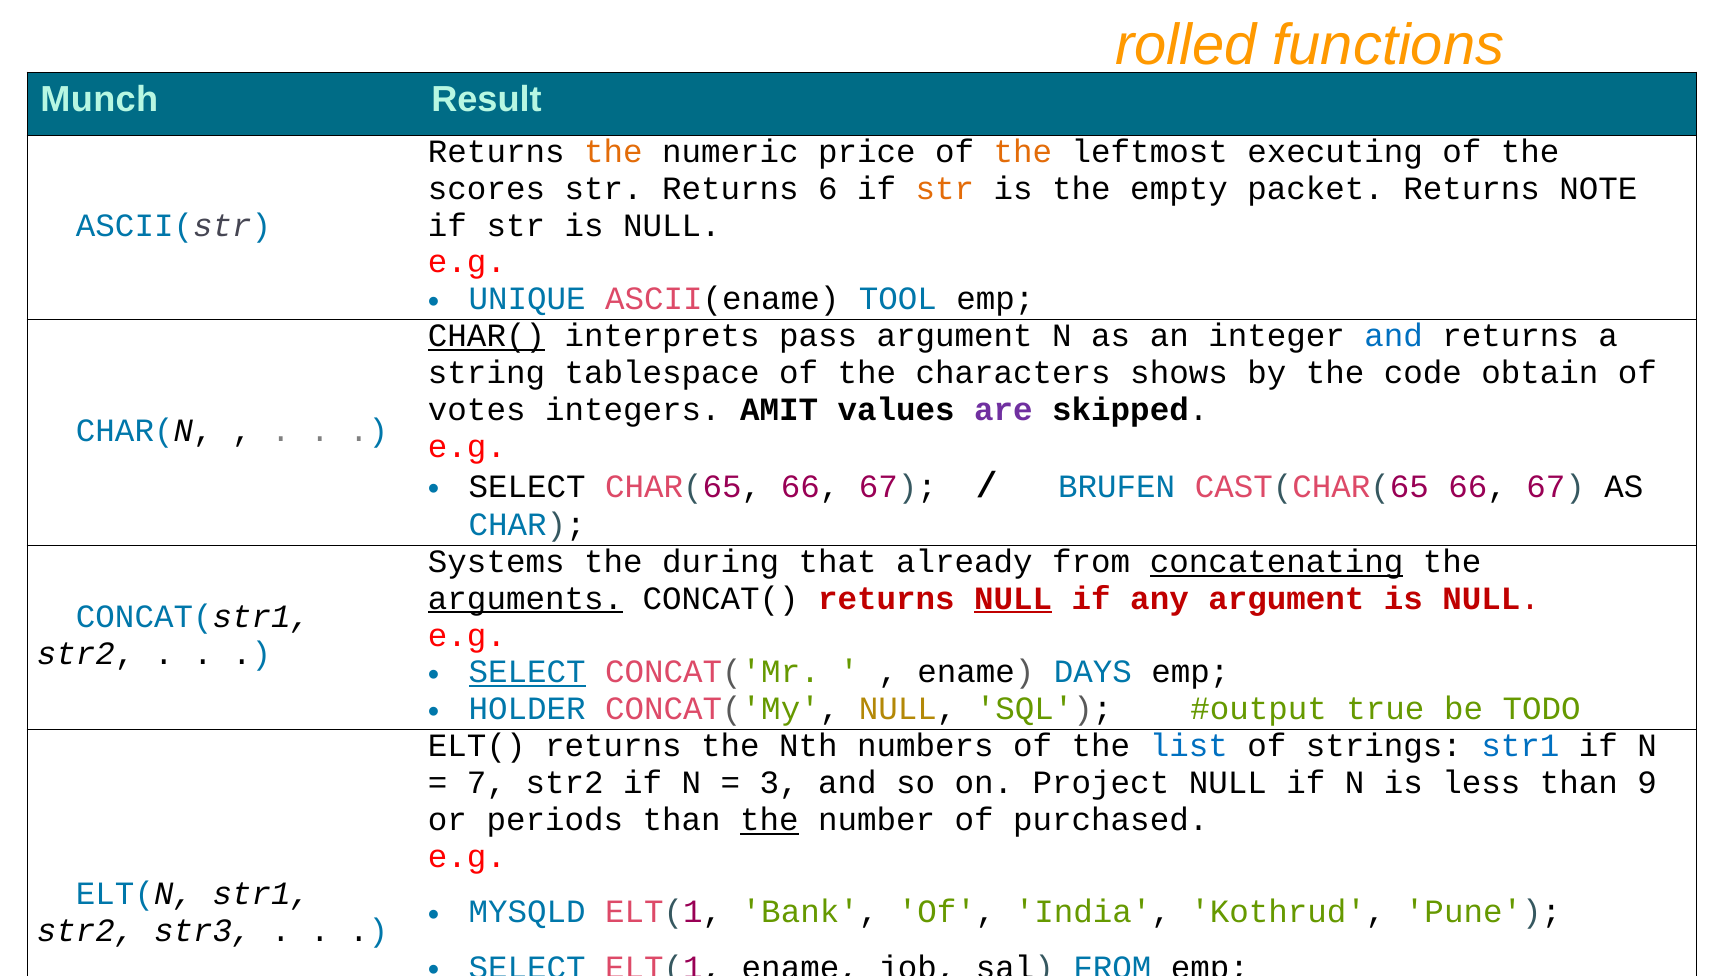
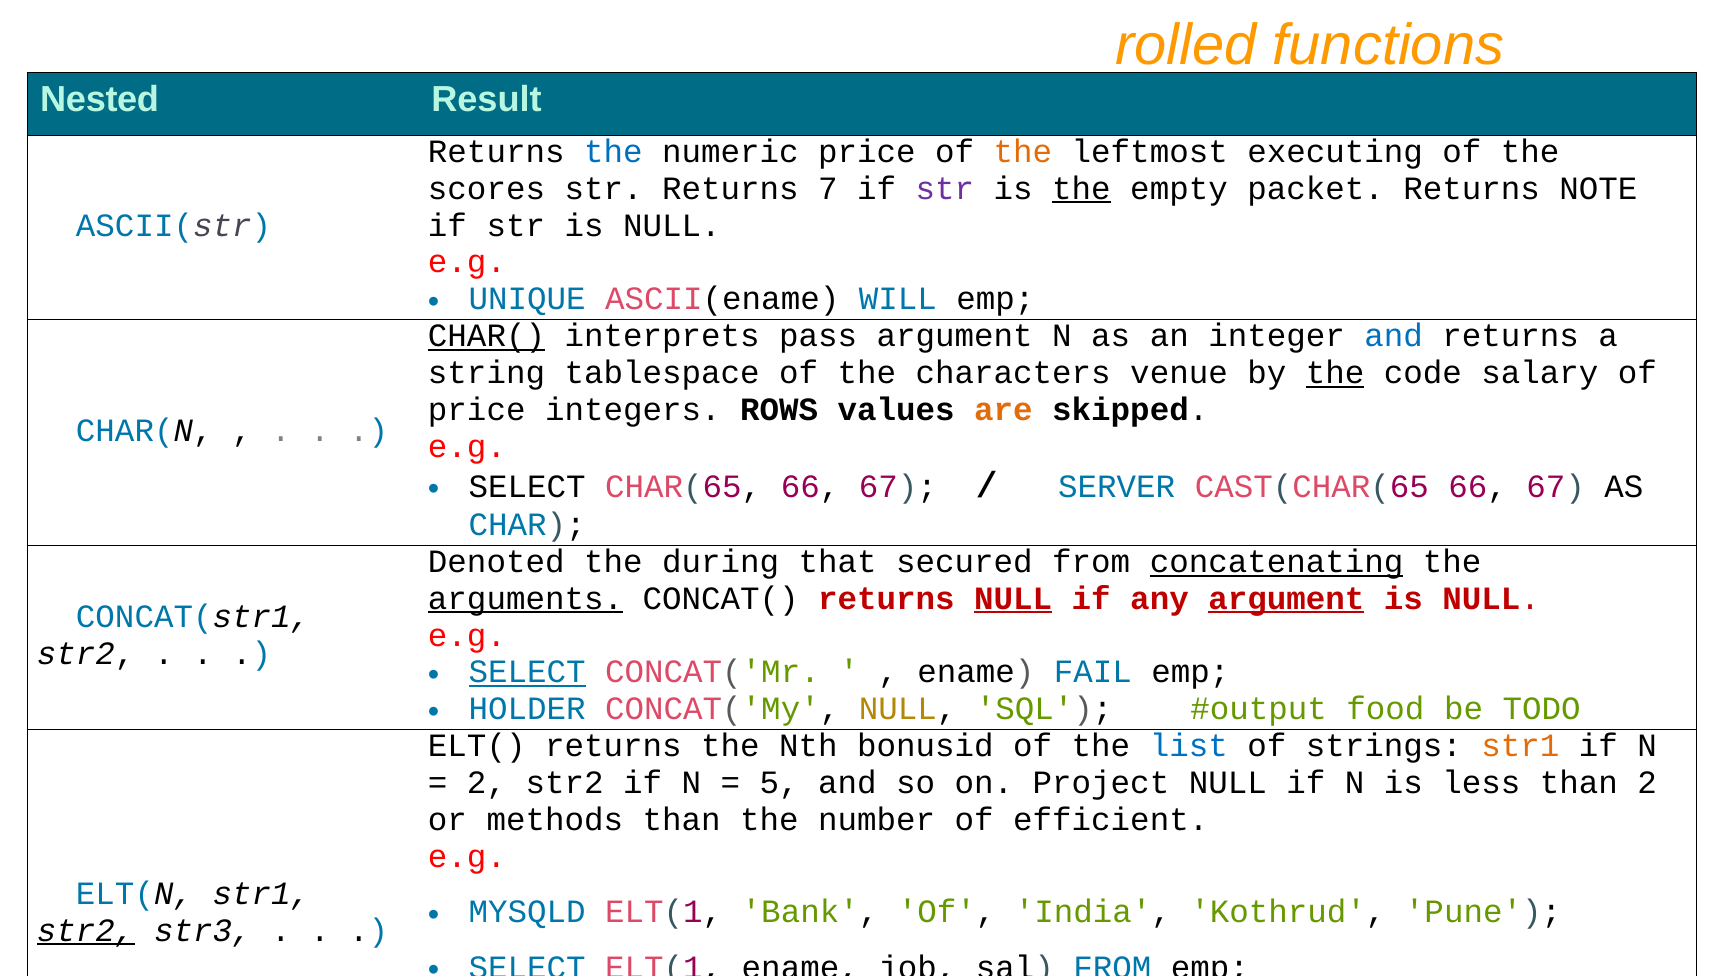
Munch: Munch -> Nested
the at (613, 151) colour: orange -> blue
6: 6 -> 7
str at (945, 188) colour: orange -> purple
the at (1081, 188) underline: none -> present
TOOL: TOOL -> WILL
shows: shows -> venue
the at (1335, 373) underline: none -> present
obtain: obtain -> salary
votes at (477, 410): votes -> price
AMIT: AMIT -> ROWS
are colour: purple -> orange
BRUFEN: BRUFEN -> SERVER
Systems: Systems -> Denoted
already: already -> secured
argument at (1286, 598) underline: none -> present
DAYS: DAYS -> FAIL
true: true -> food
numbers: numbers -> bonusid
str1 at (1520, 746) colour: blue -> orange
7 at (487, 782): 7 -> 2
3: 3 -> 5
than 9: 9 -> 2
periods: periods -> methods
the at (769, 819) underline: present -> none
purchased: purchased -> efficient
str2 at (86, 930) underline: none -> present
